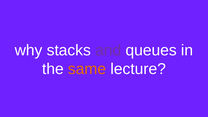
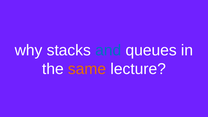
and colour: purple -> blue
